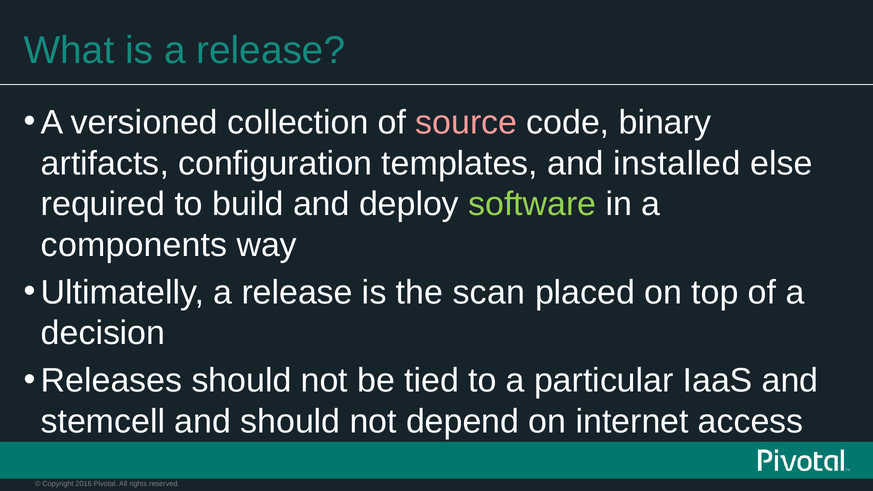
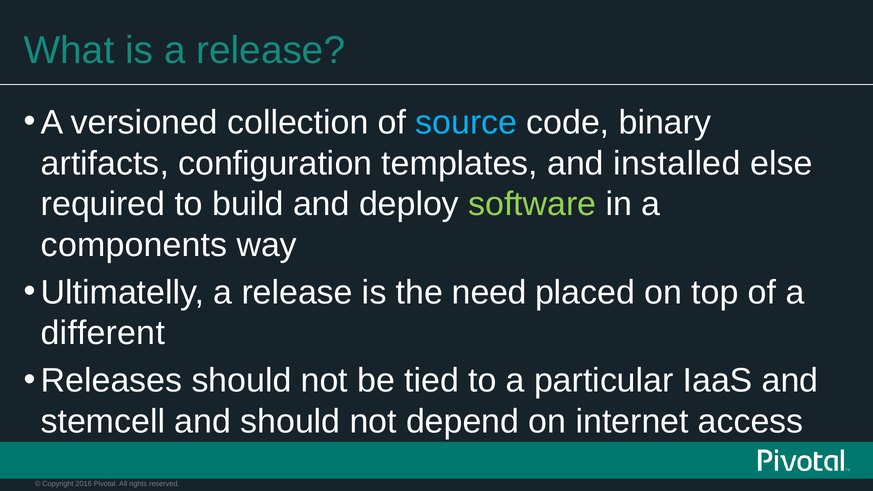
source colour: pink -> light blue
scan: scan -> need
decision: decision -> different
